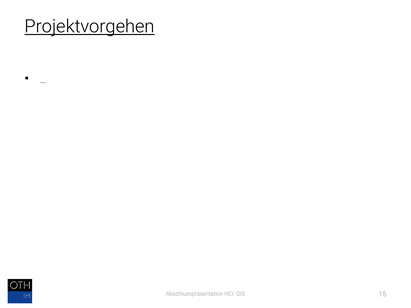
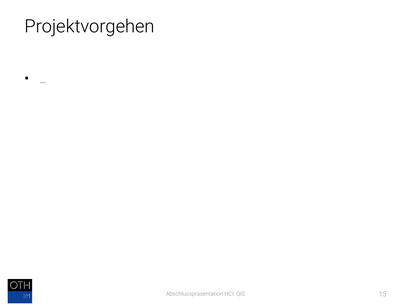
Projektvorgehen underline: present -> none
